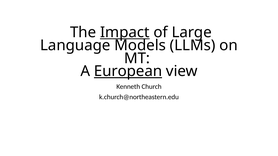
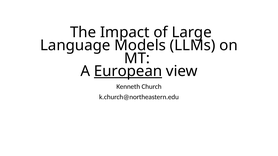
Impact underline: present -> none
